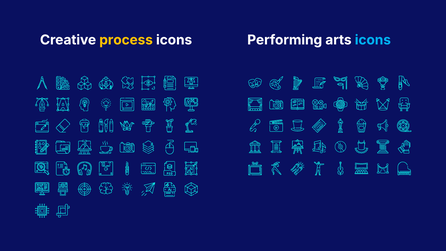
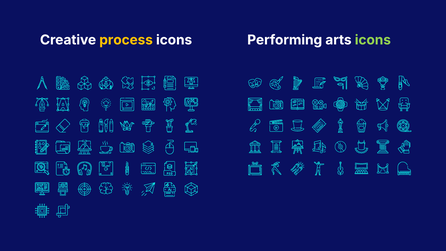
icons at (373, 40) colour: light blue -> light green
